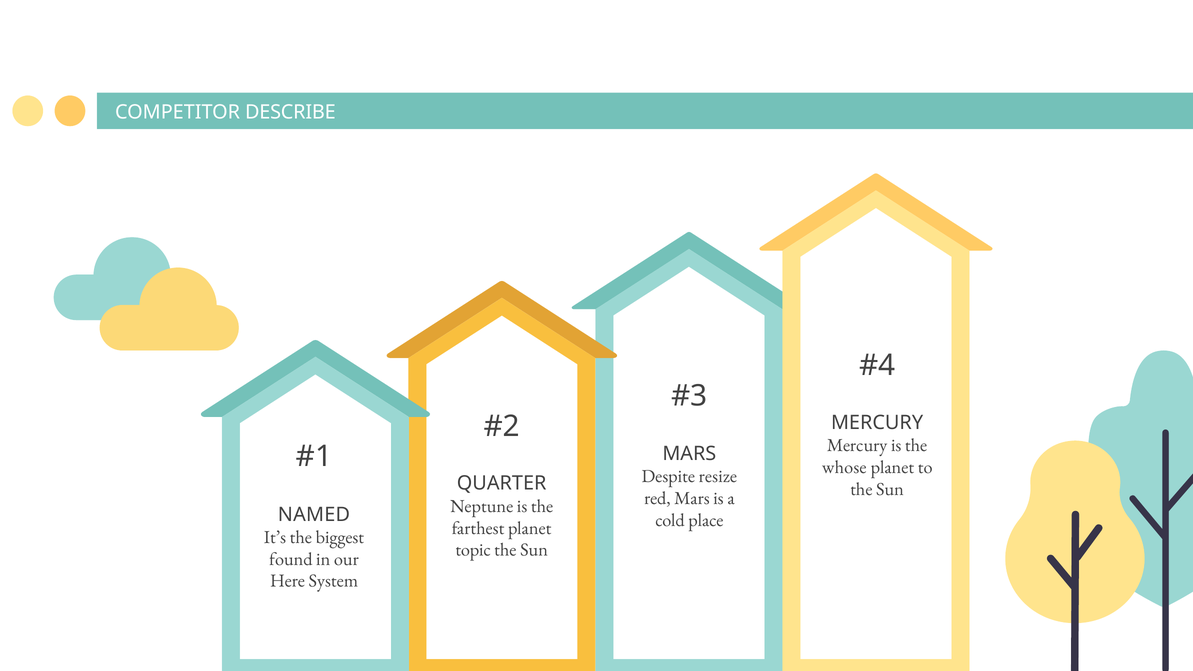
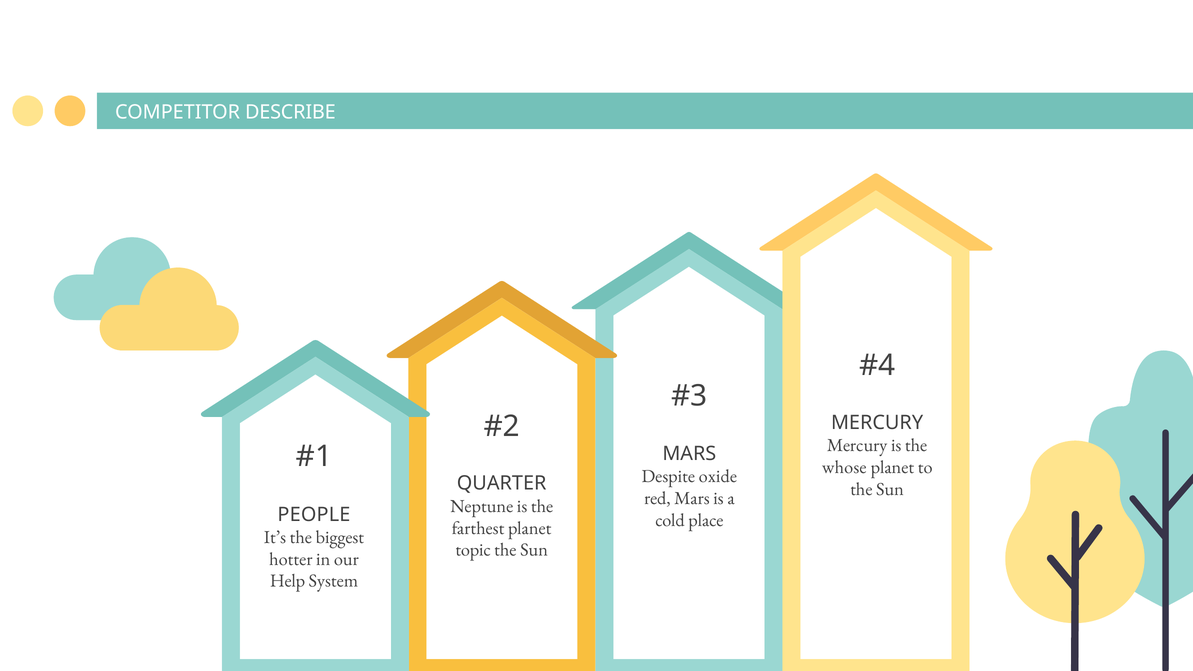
resize: resize -> oxide
NAMED: NAMED -> PEOPLE
found: found -> hotter
Here: Here -> Help
